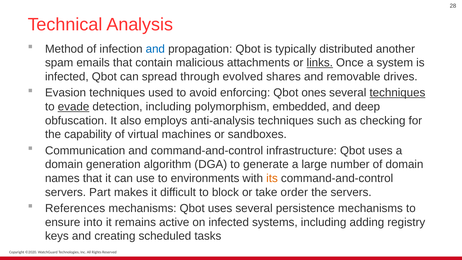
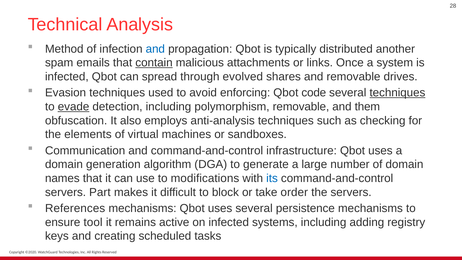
contain underline: none -> present
links underline: present -> none
ones: ones -> code
polymorphism embedded: embedded -> removable
deep: deep -> them
capability: capability -> elements
environments: environments -> modifications
its colour: orange -> blue
into: into -> tool
